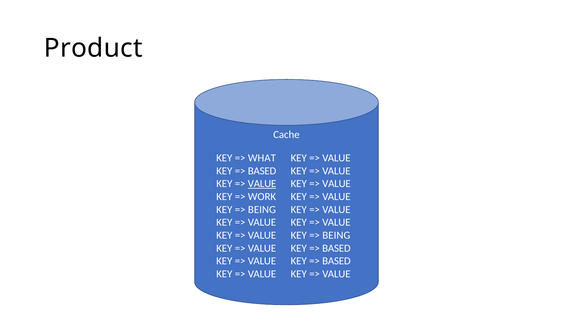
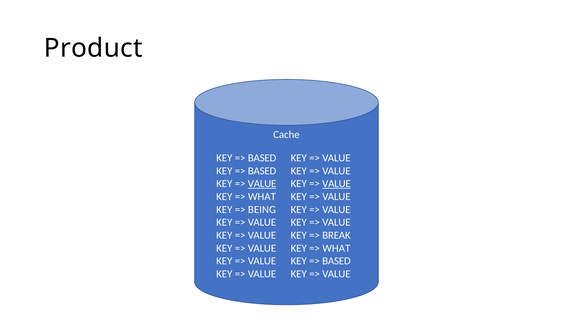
WHAT at (262, 158): WHAT -> BASED
VALUE at (336, 184) underline: none -> present
WORK at (262, 197): WORK -> WHAT
BEING at (336, 236): BEING -> BREAK
BASED at (336, 248): BASED -> WHAT
